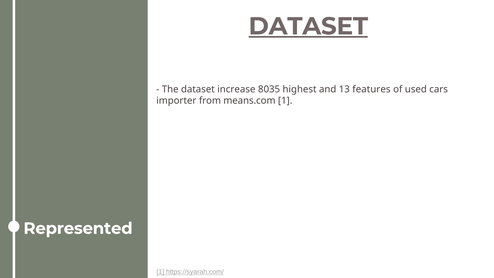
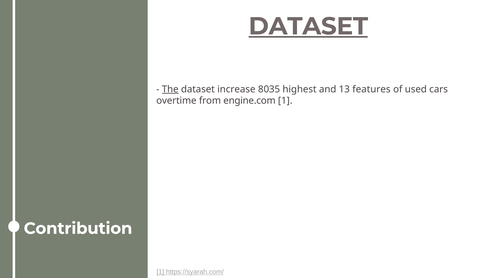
The underline: none -> present
importer: importer -> overtime
means.com: means.com -> engine.com
Represented: Represented -> Contribution
